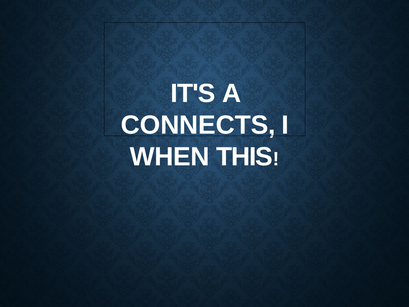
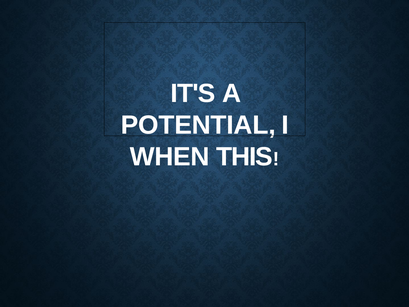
CONNECTS: CONNECTS -> POTENTIAL
